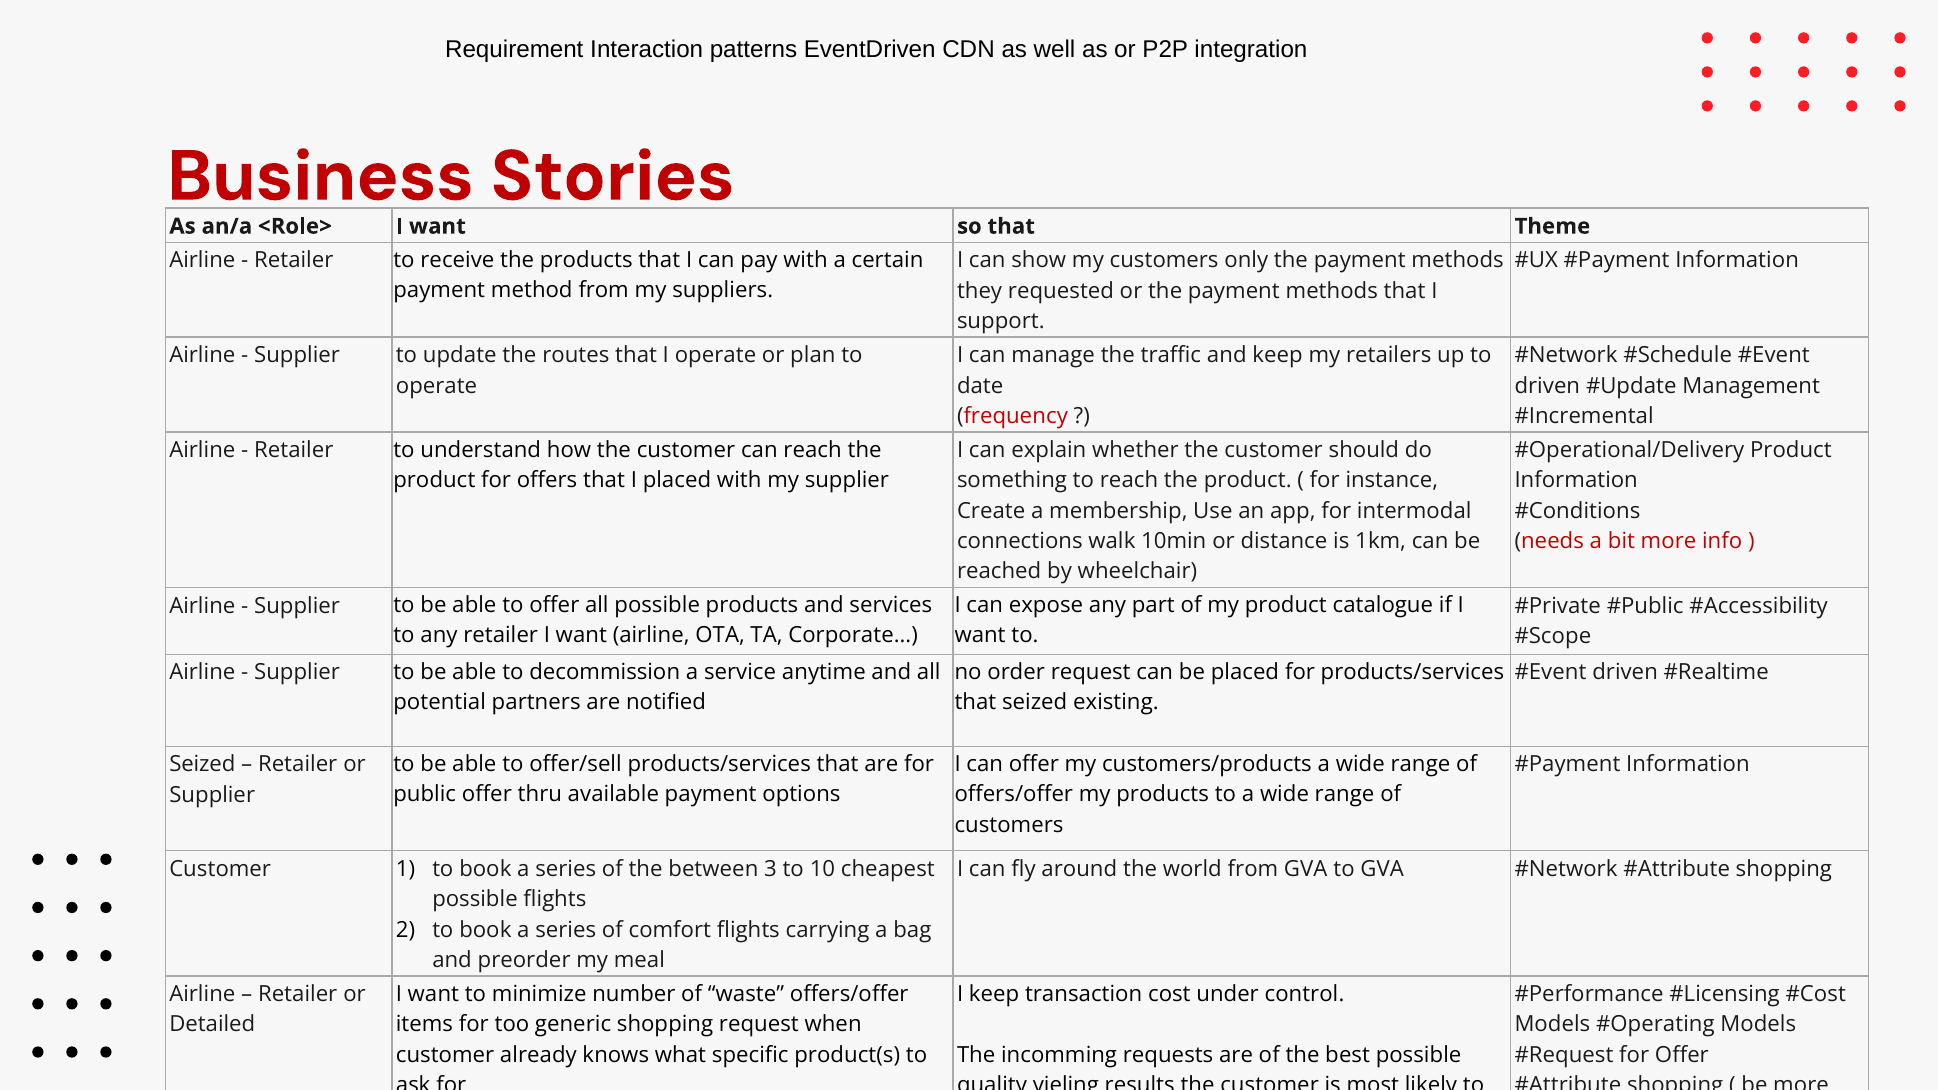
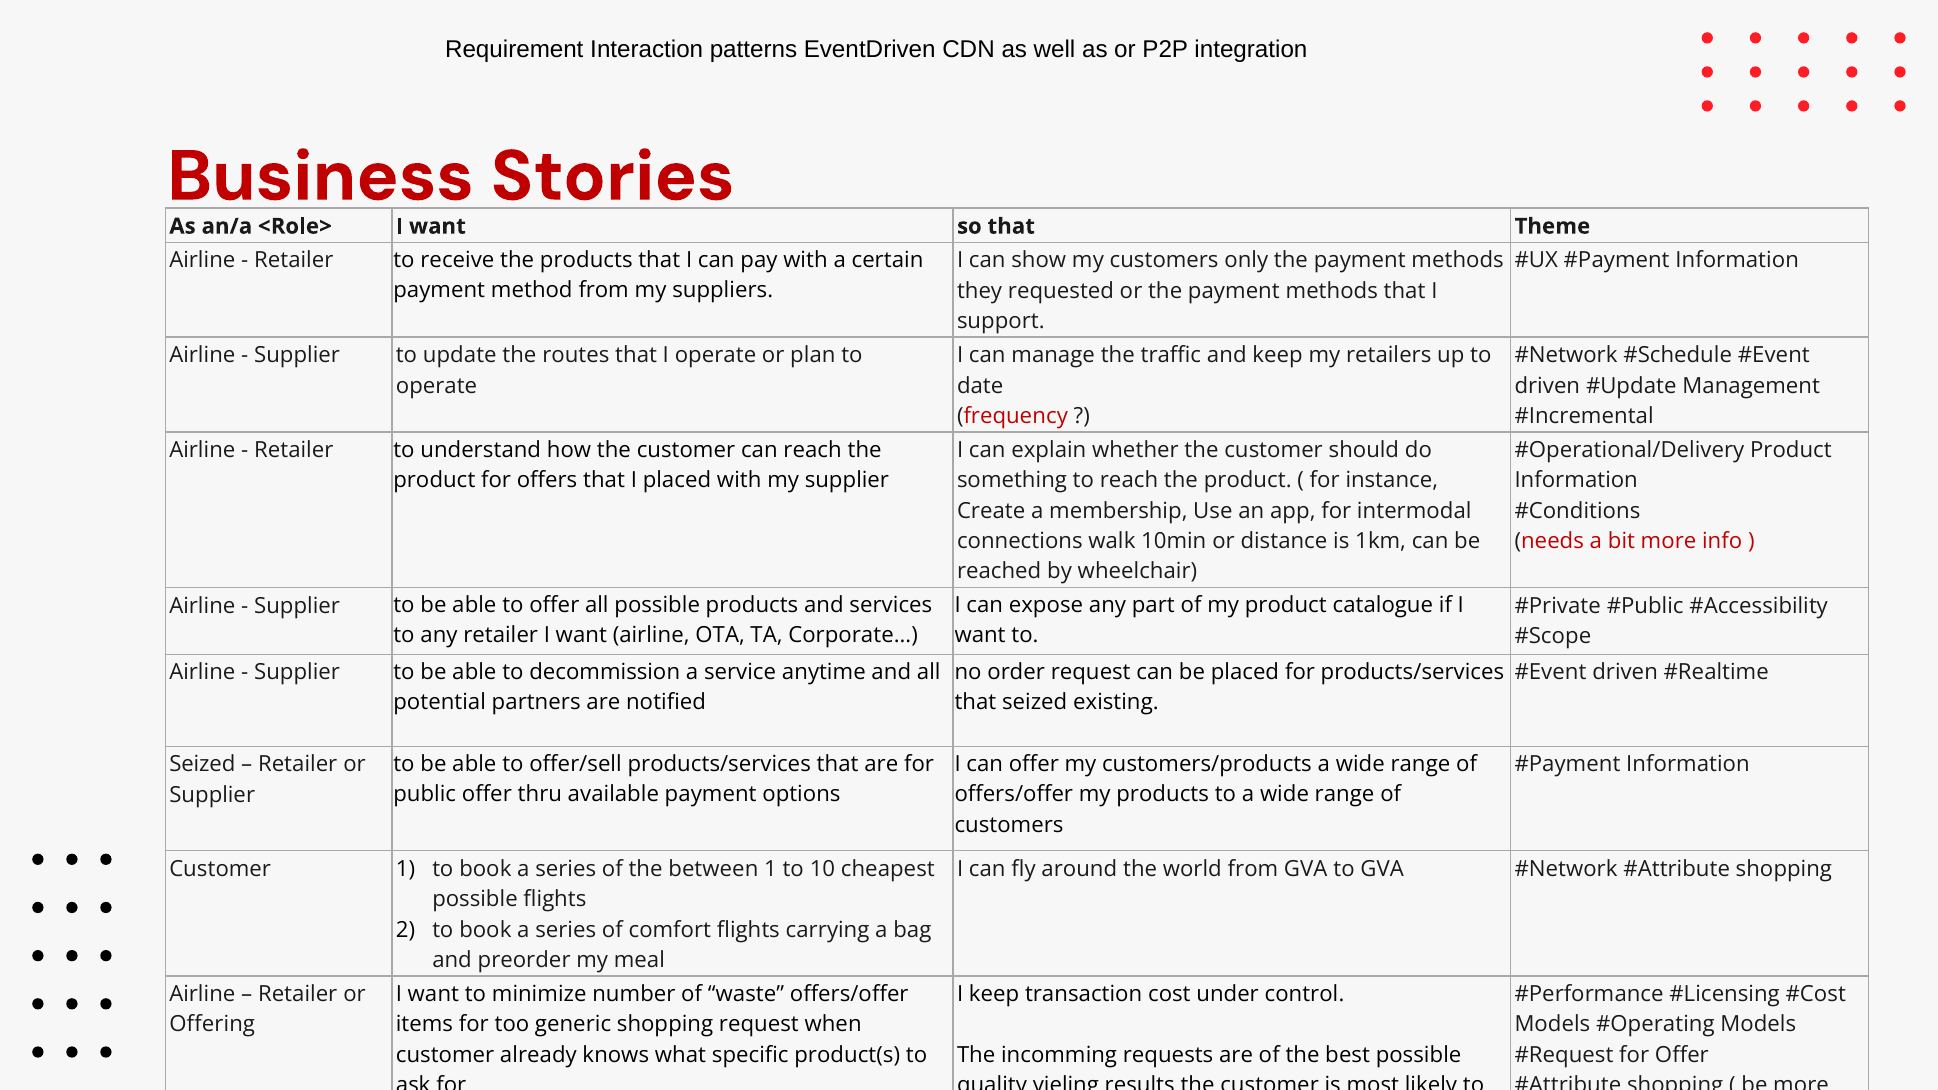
between 3: 3 -> 1
Detailed: Detailed -> Offering
